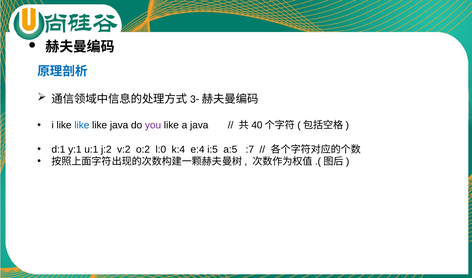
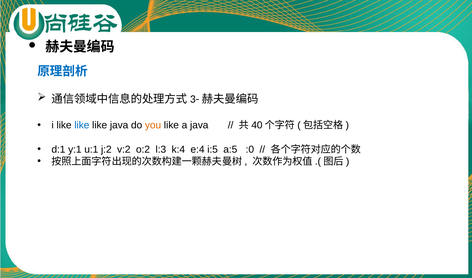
you colour: purple -> orange
l:0: l:0 -> l:3
:7: :7 -> :0
